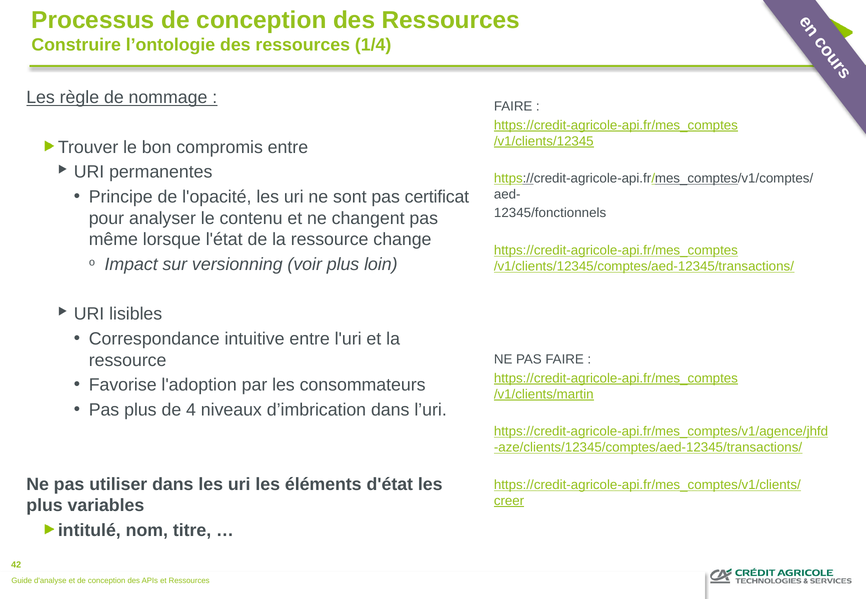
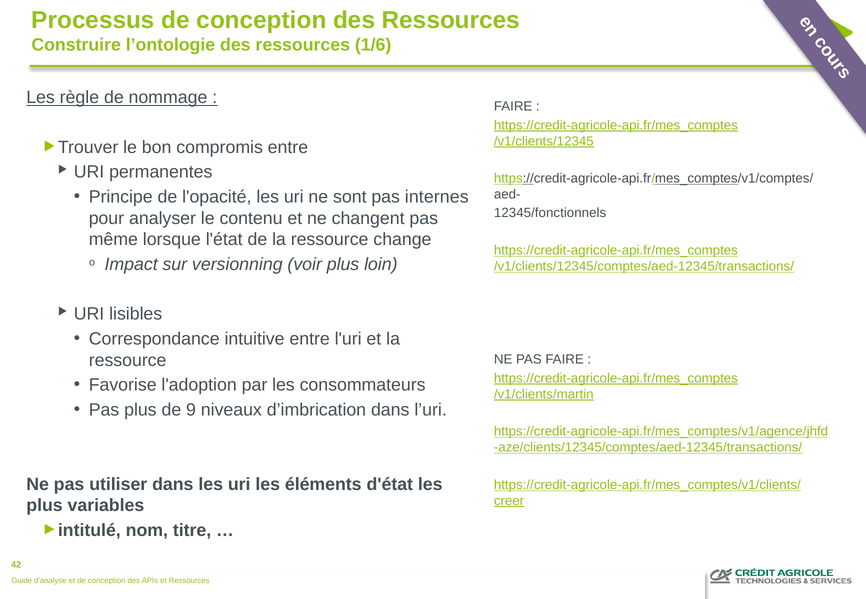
1/4: 1/4 -> 1/6
certificat: certificat -> internes
4: 4 -> 9
